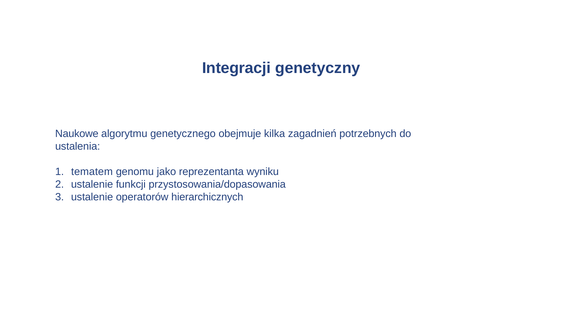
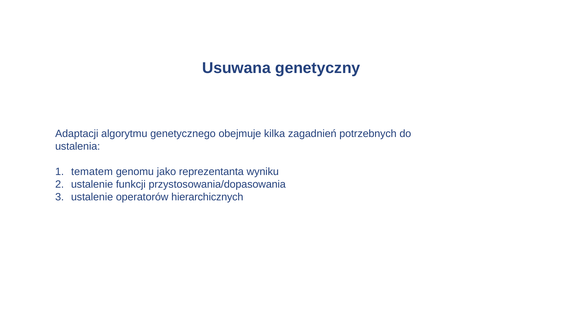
Integracji: Integracji -> Usuwana
Naukowe: Naukowe -> Adaptacji
